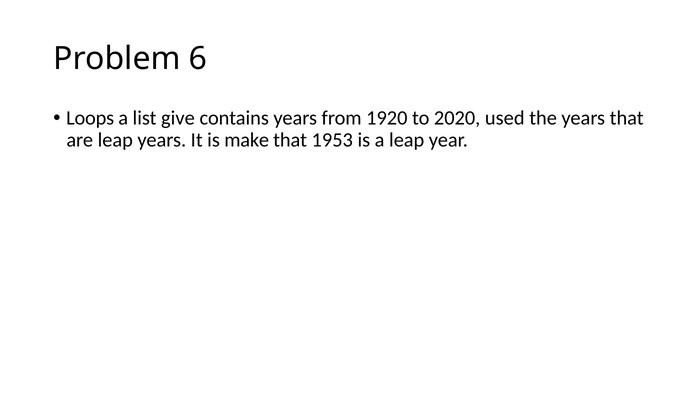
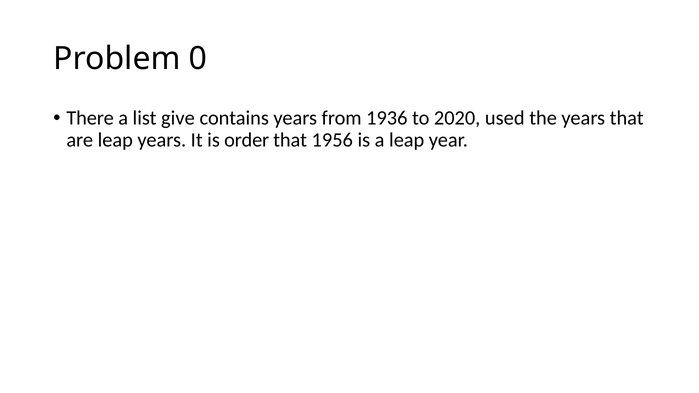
6: 6 -> 0
Loops: Loops -> There
1920: 1920 -> 1936
make: make -> order
1953: 1953 -> 1956
